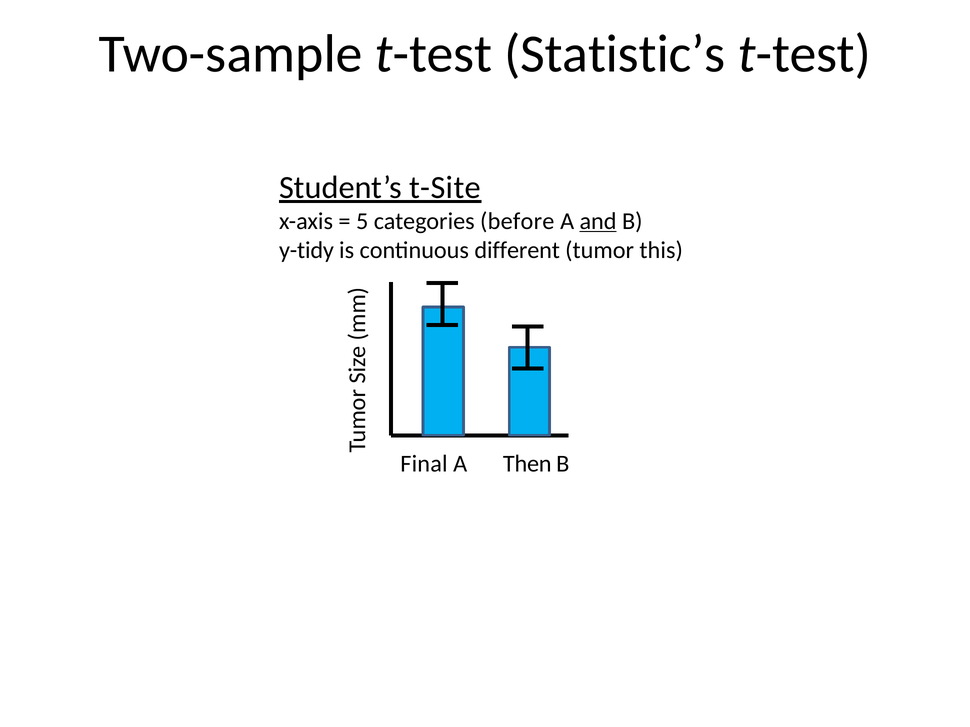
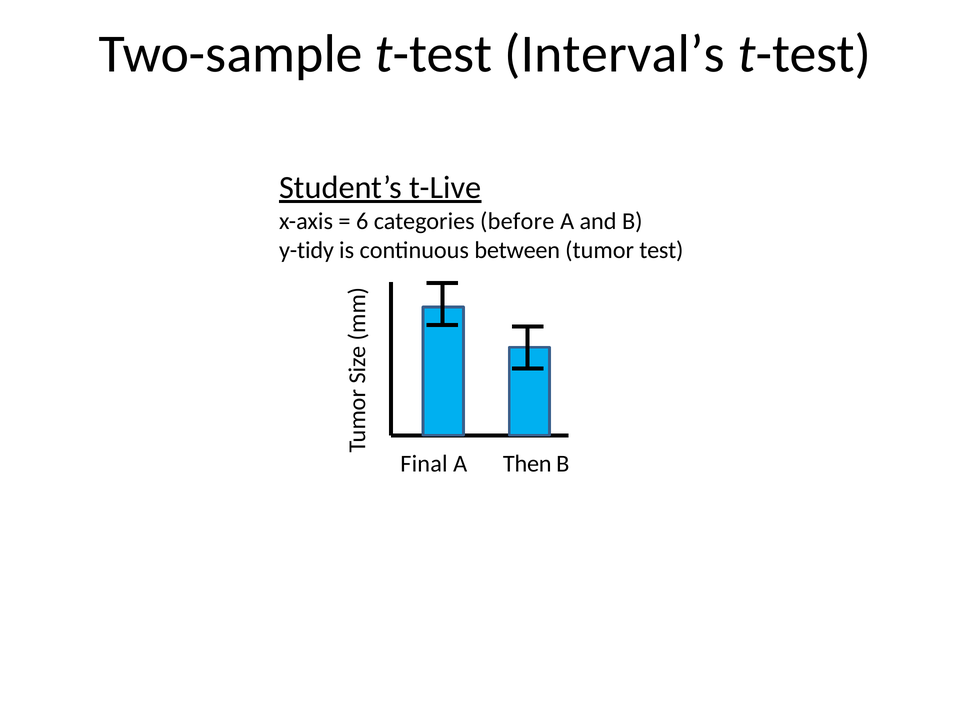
Statistic’s: Statistic’s -> Interval’s
t-Site: t-Site -> t-Live
5: 5 -> 6
and underline: present -> none
different: different -> between
this: this -> test
